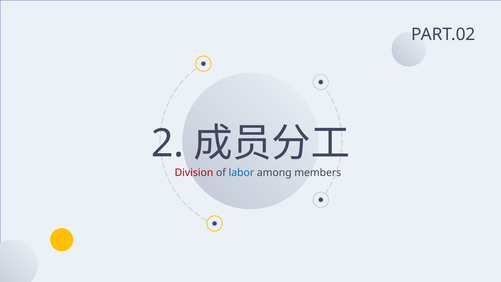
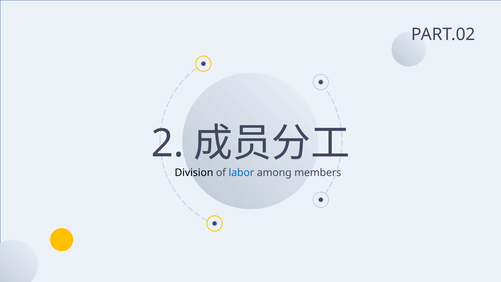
Division colour: red -> black
